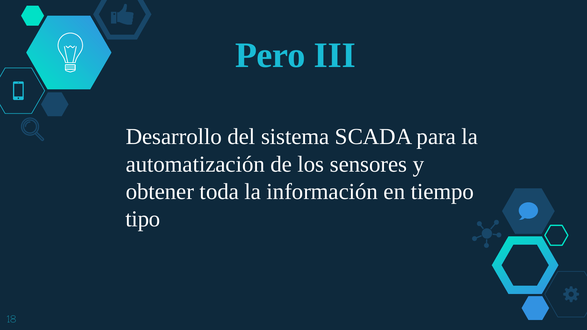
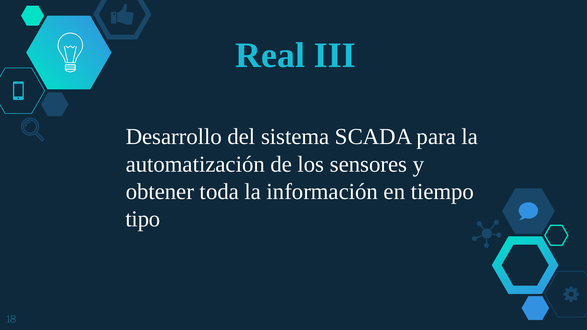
Pero: Pero -> Real
